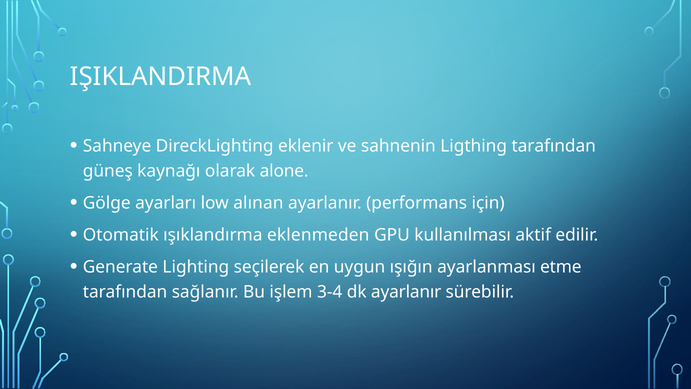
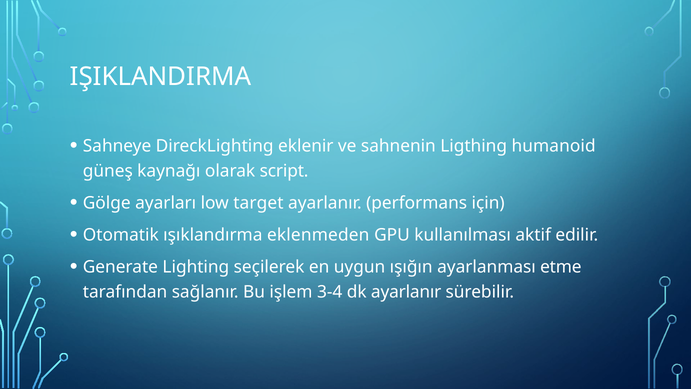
Ligthing tarafından: tarafından -> humanoid
alone: alone -> script
alınan: alınan -> target
